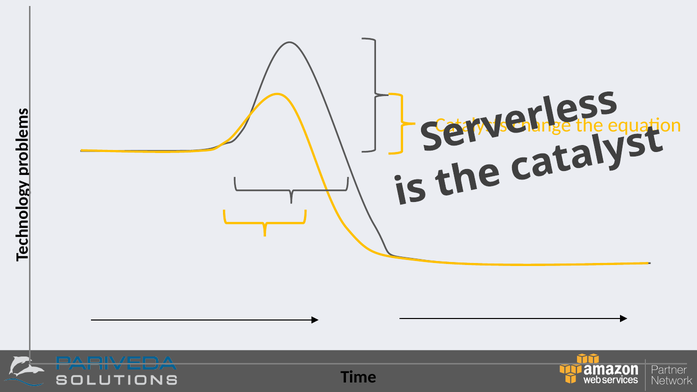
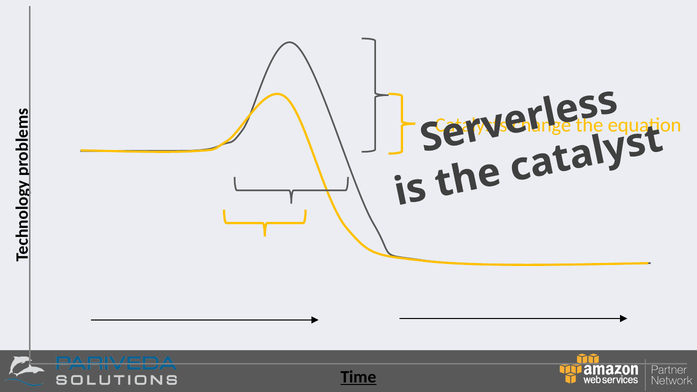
Time underline: none -> present
